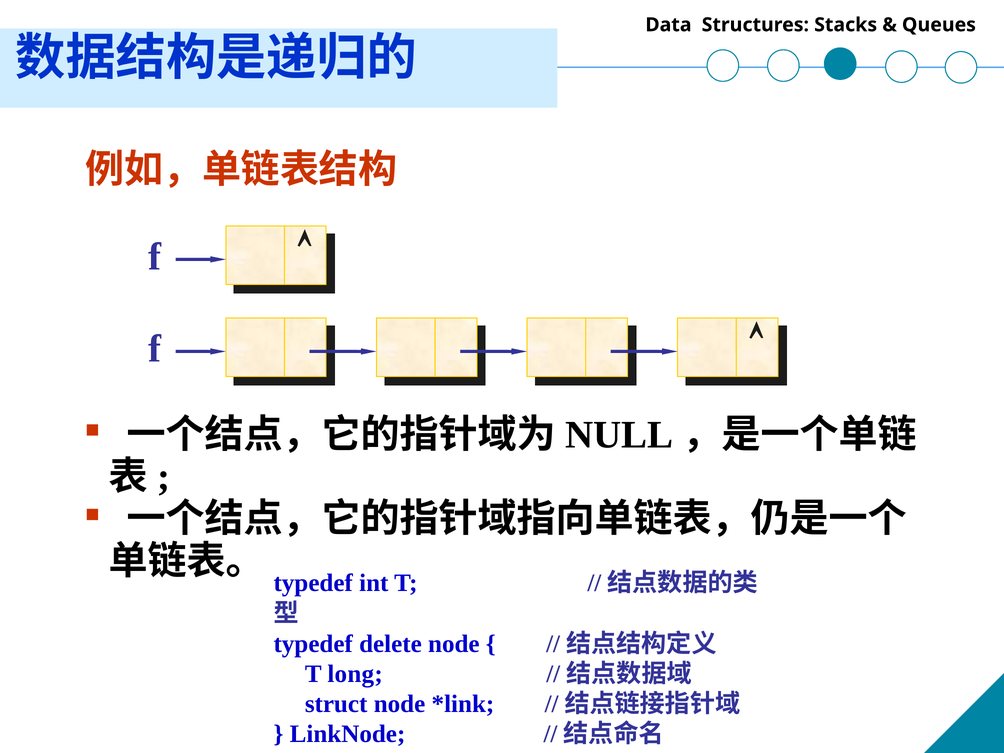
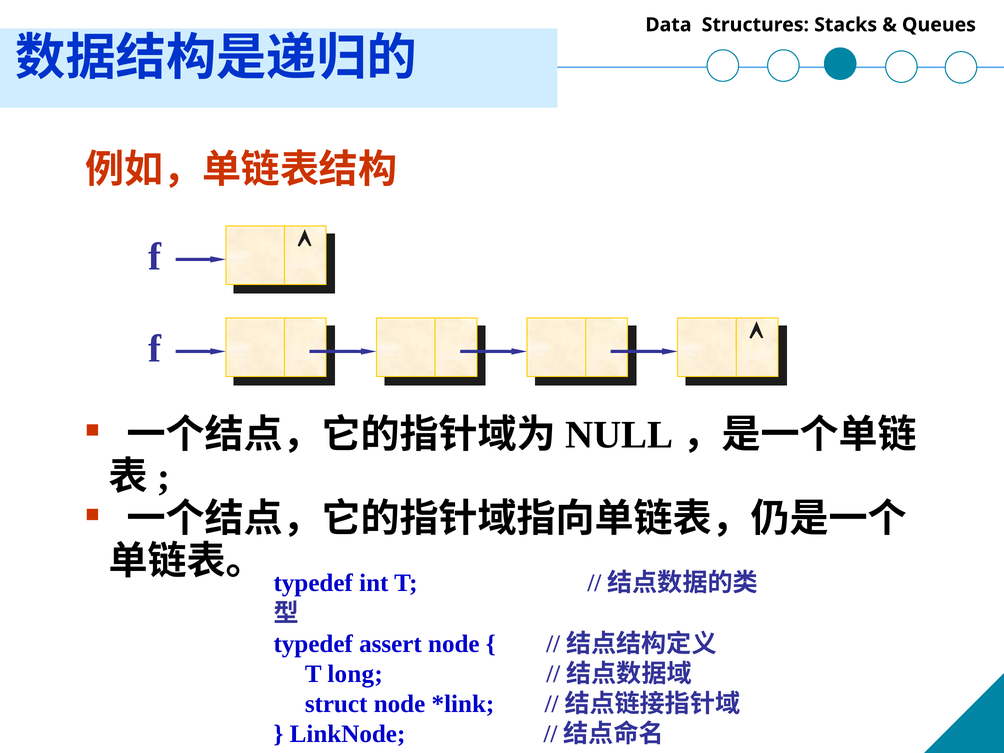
delete: delete -> assert
